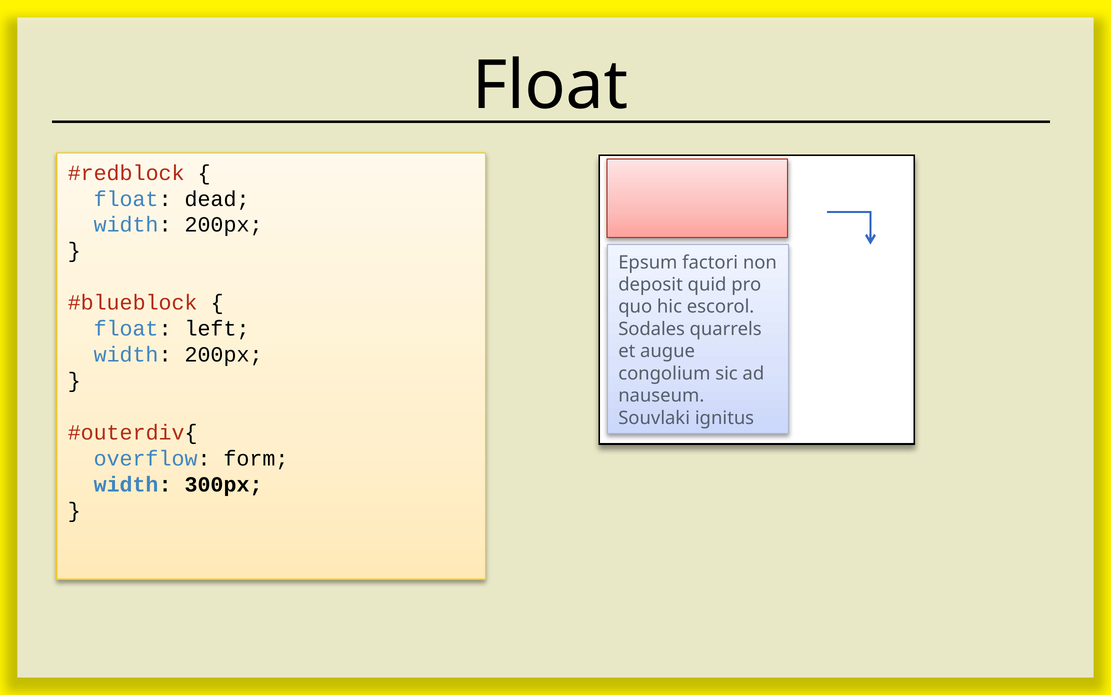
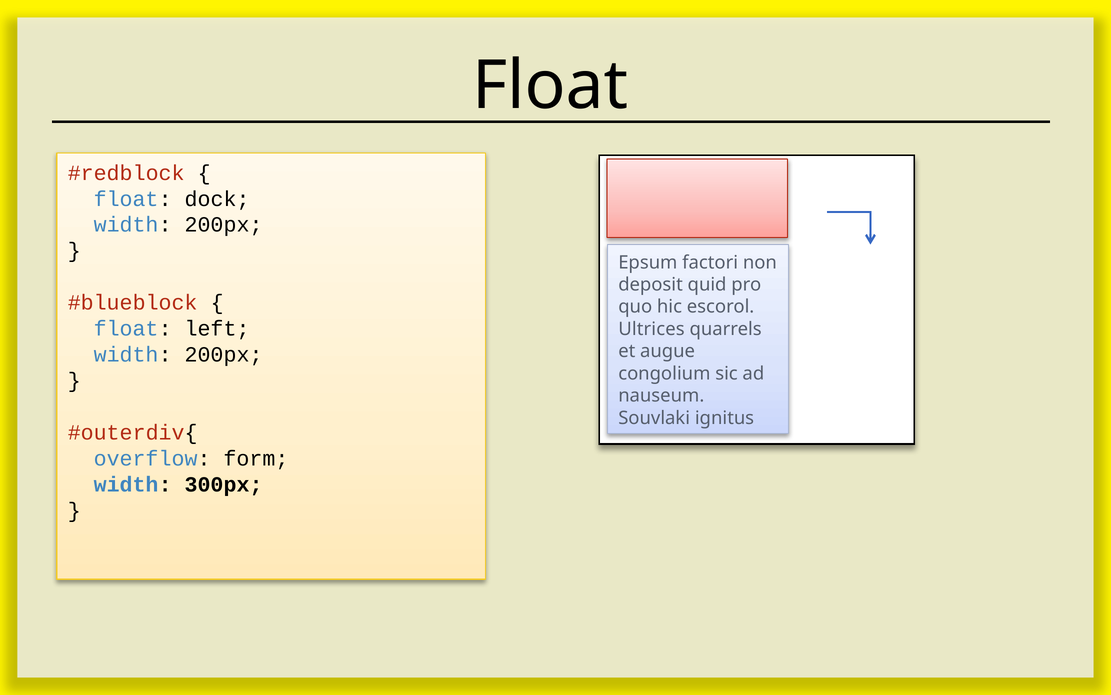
dead: dead -> dock
Sodales: Sodales -> Ultrices
